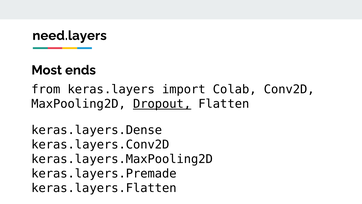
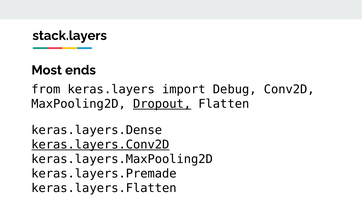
need.layers: need.layers -> stack.layers
Colab: Colab -> Debug
keras.layers.Conv2D underline: none -> present
